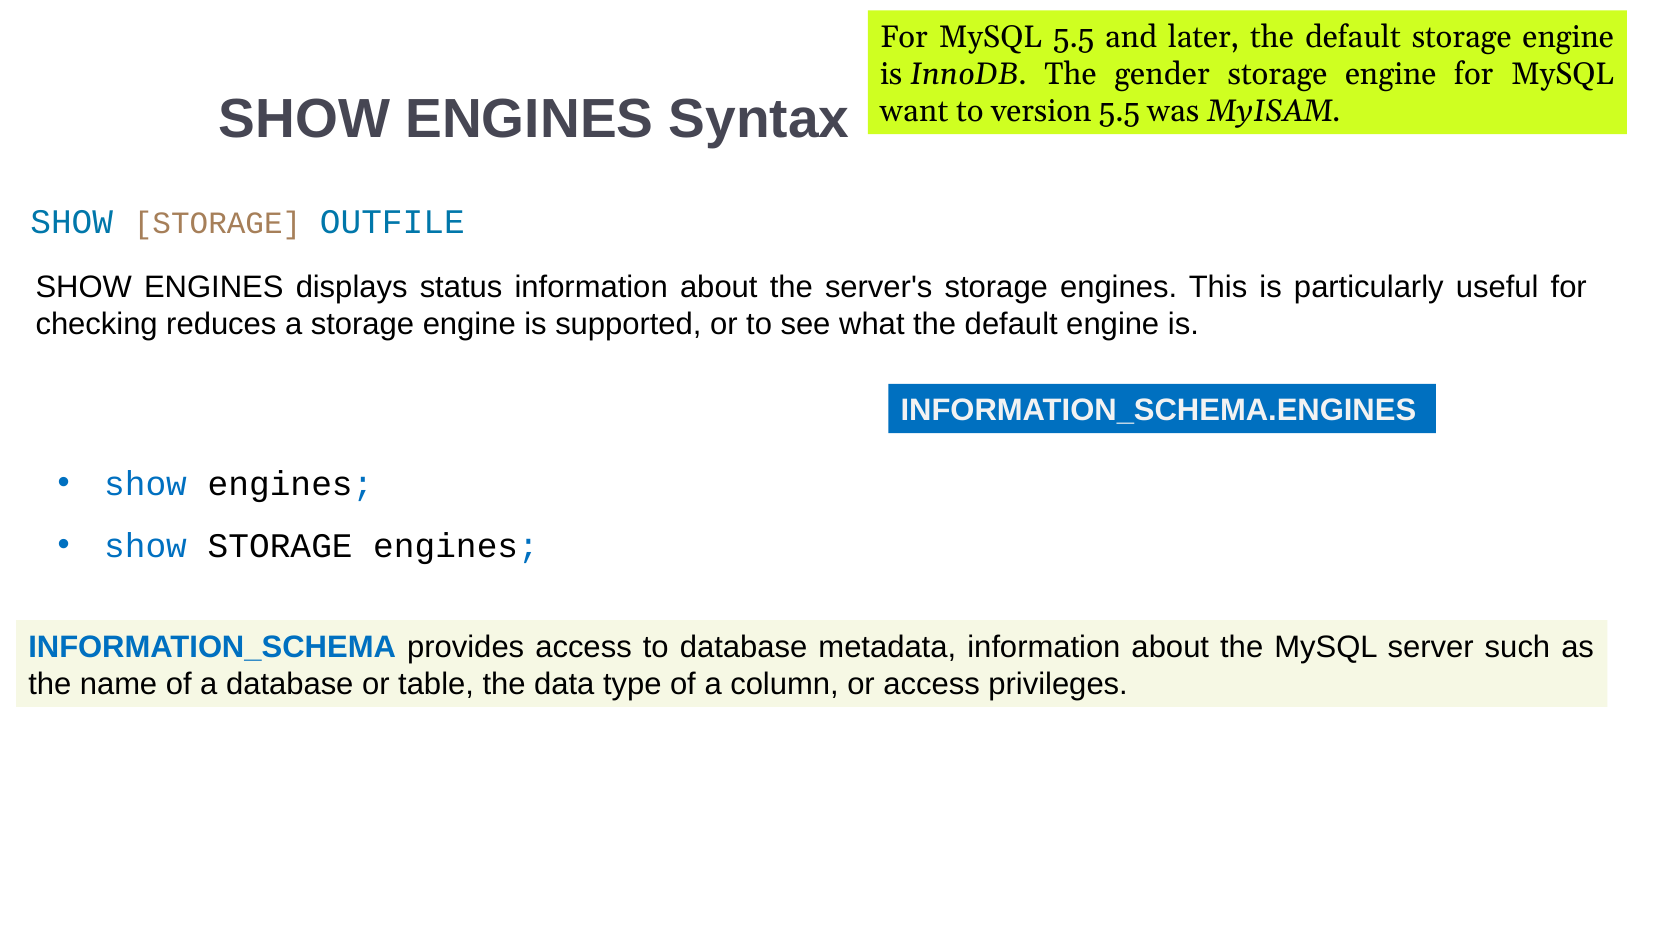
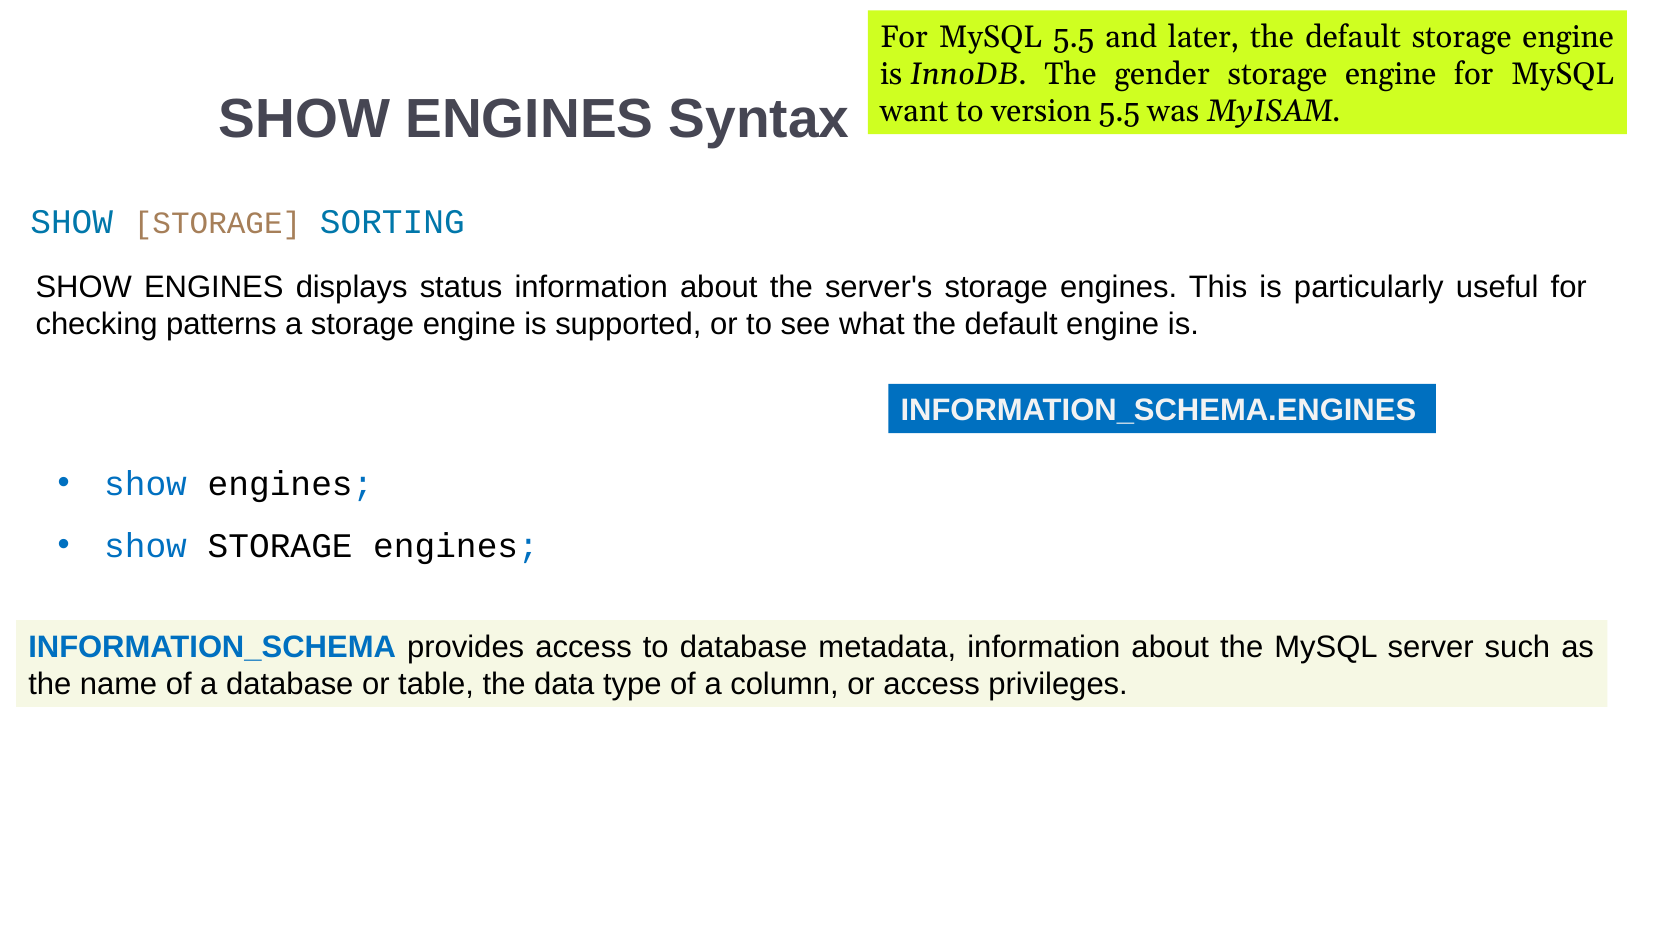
OUTFILE: OUTFILE -> SORTING
reduces: reduces -> patterns
